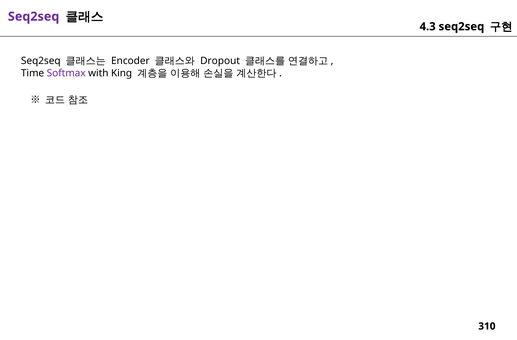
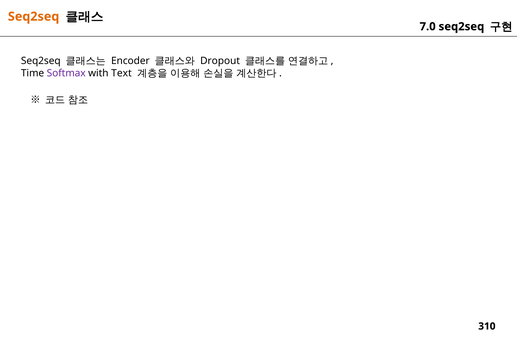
Seq2seq at (34, 16) colour: purple -> orange
4.3: 4.3 -> 7.0
King: King -> Text
